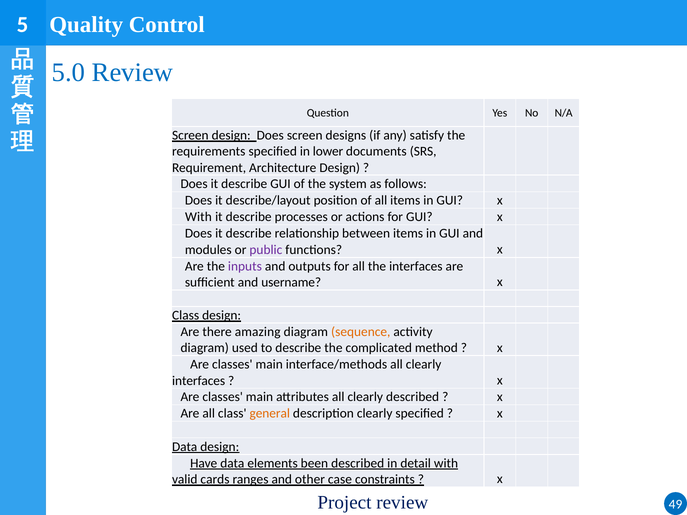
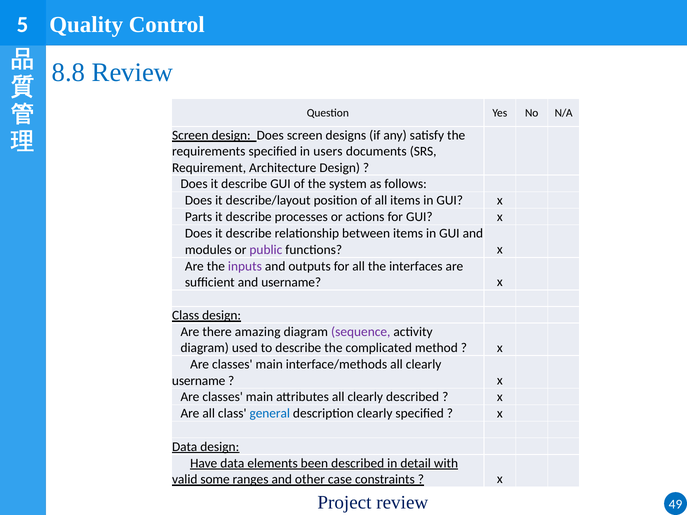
5.0: 5.0 -> 8.8
lower: lower -> users
With at (198, 217): With -> Parts
sequence colour: orange -> purple
interfaces at (199, 381): interfaces -> username
general colour: orange -> blue
cards: cards -> some
